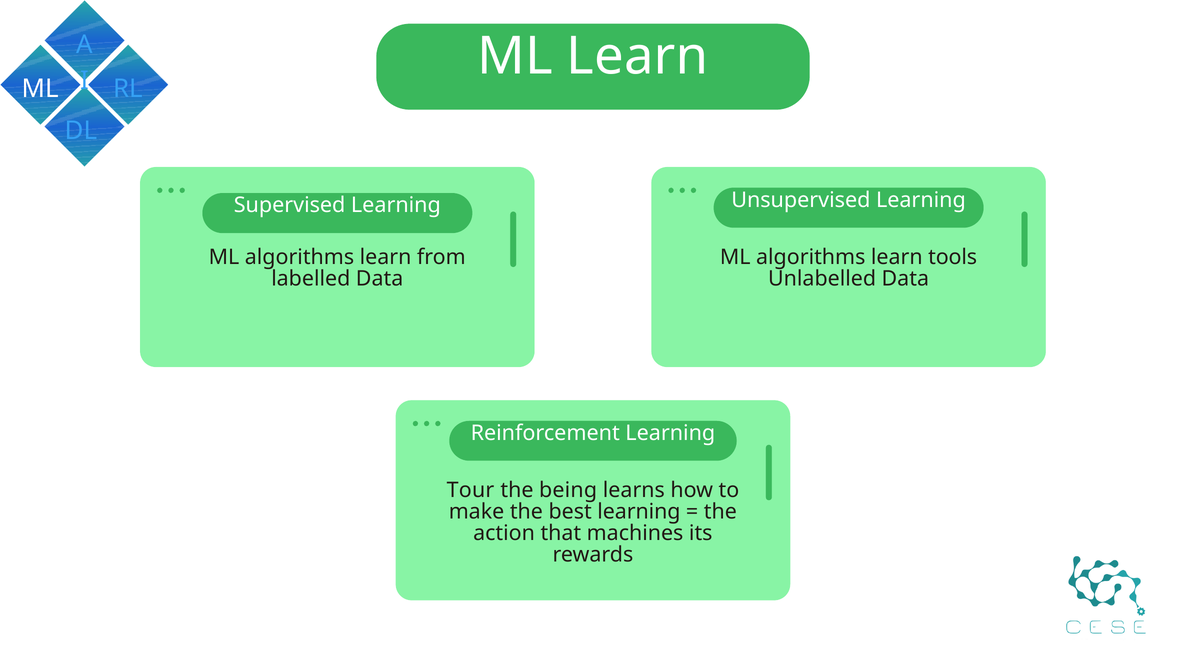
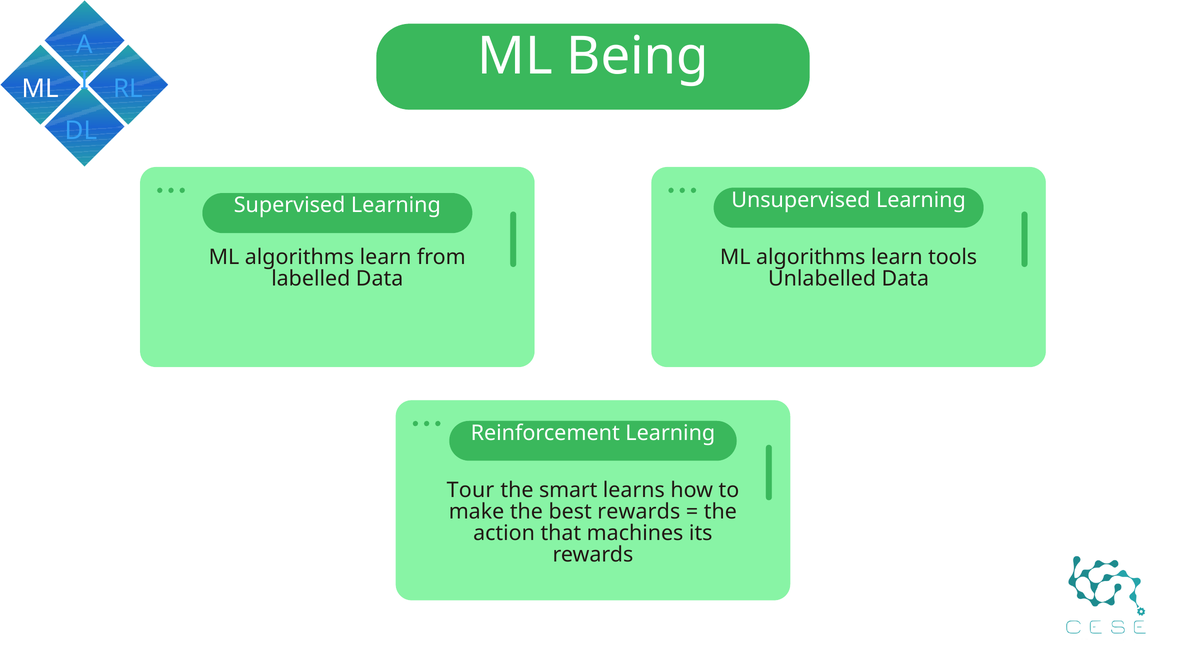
ML Learn: Learn -> Being
being: being -> smart
best learning: learning -> rewards
